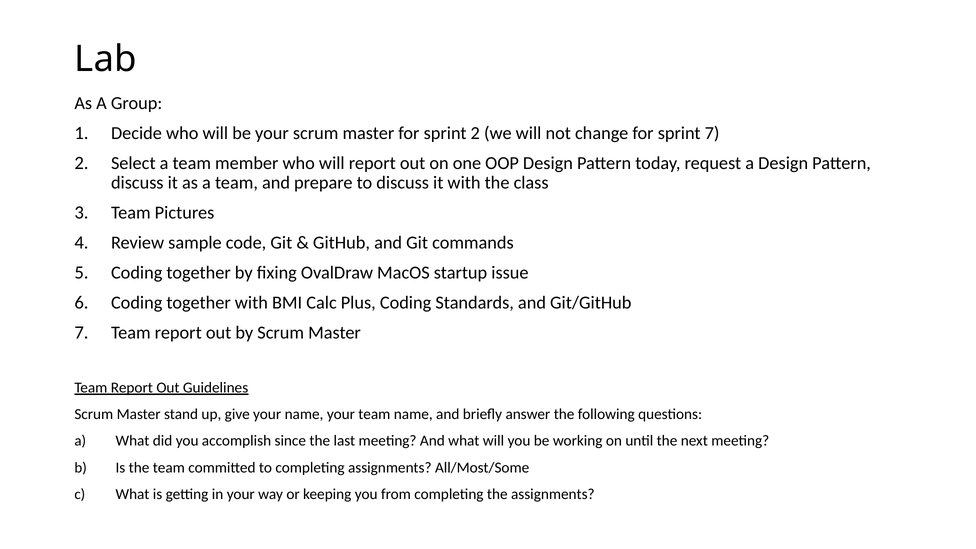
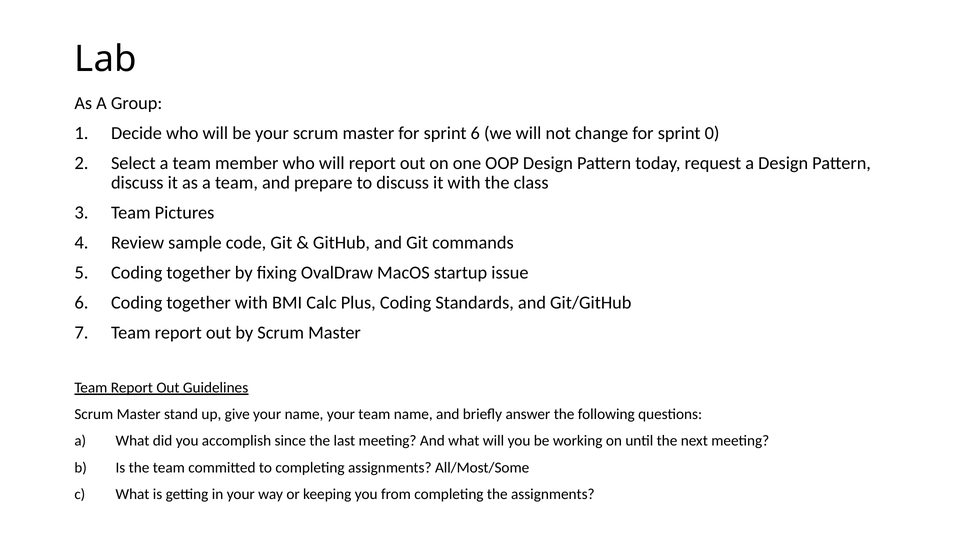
sprint 2: 2 -> 6
sprint 7: 7 -> 0
